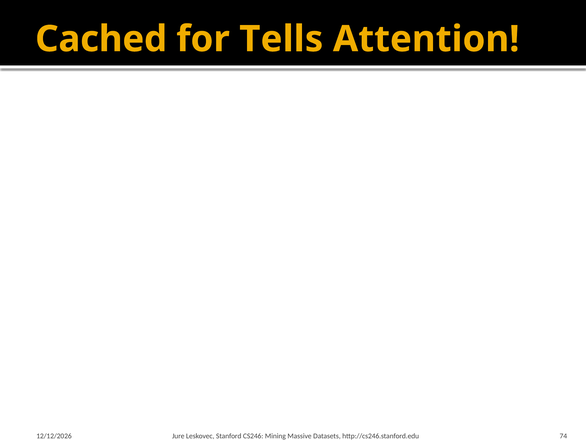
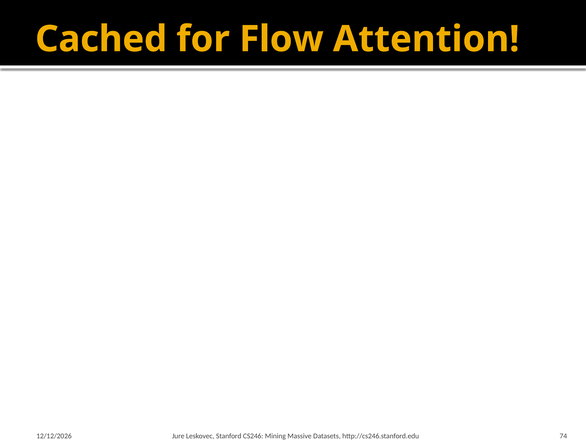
Tells: Tells -> Flow
